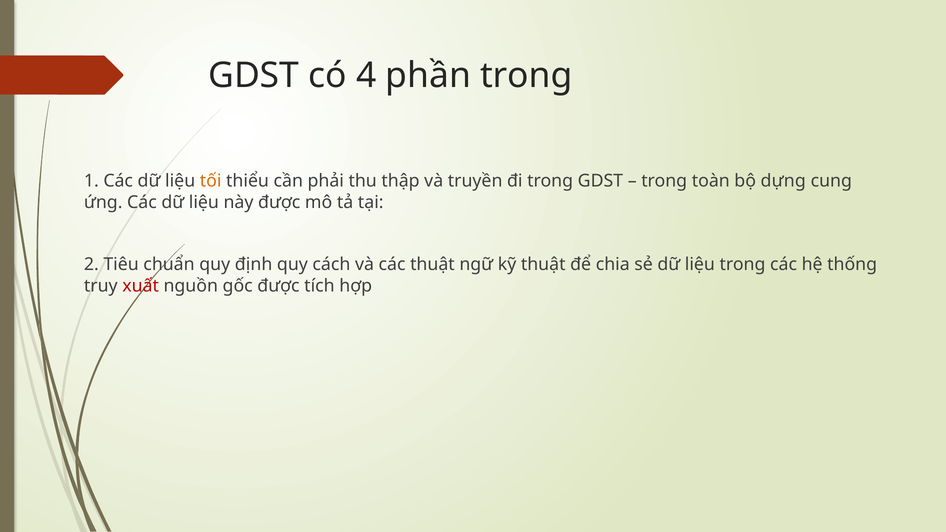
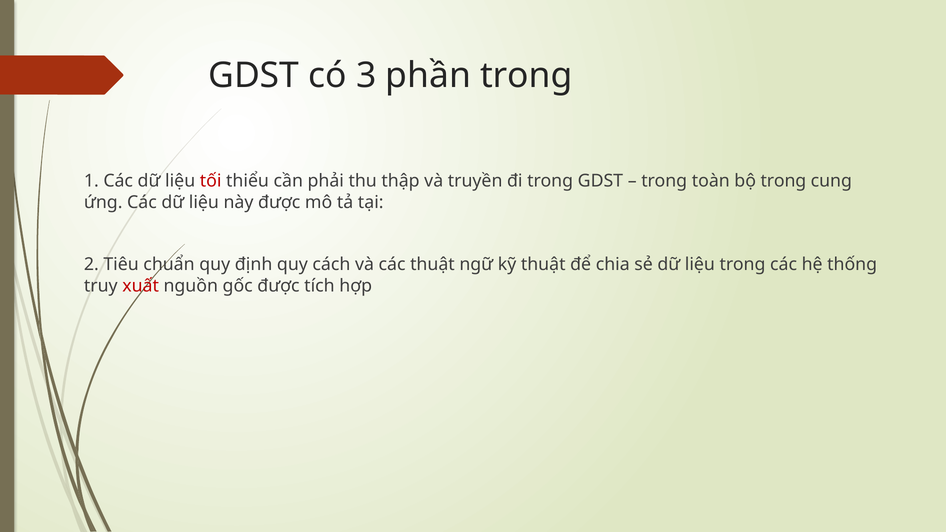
4: 4 -> 3
tối colour: orange -> red
bộ dựng: dựng -> trong
